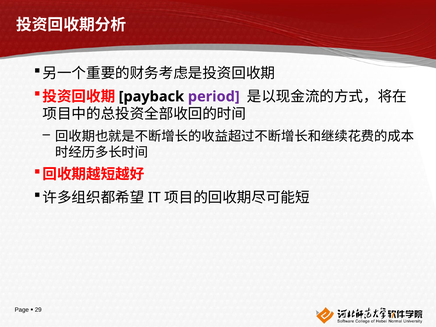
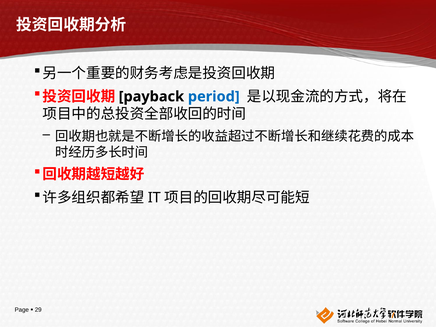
period colour: purple -> blue
